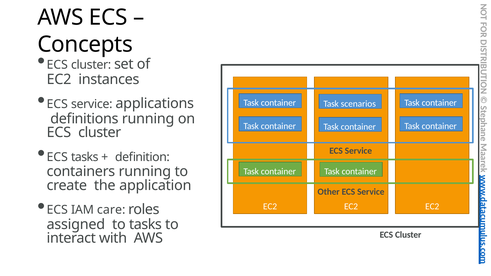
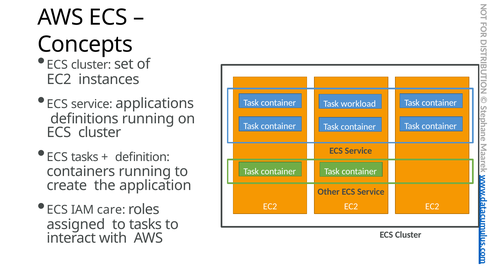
scenarios: scenarios -> workload
